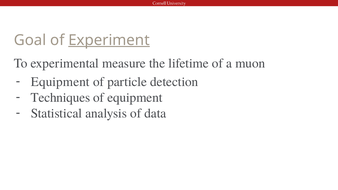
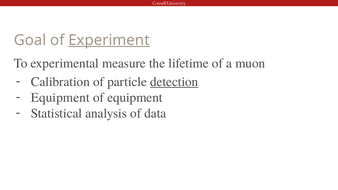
Equipment at (60, 82): Equipment -> Calibration
detection underline: none -> present
Techniques at (60, 98): Techniques -> Equipment
